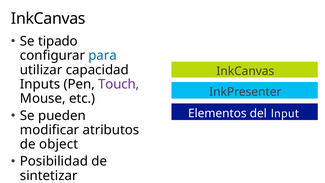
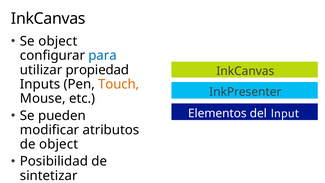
Se tipado: tipado -> object
capacidad: capacidad -> propiedad
Touch colour: purple -> orange
